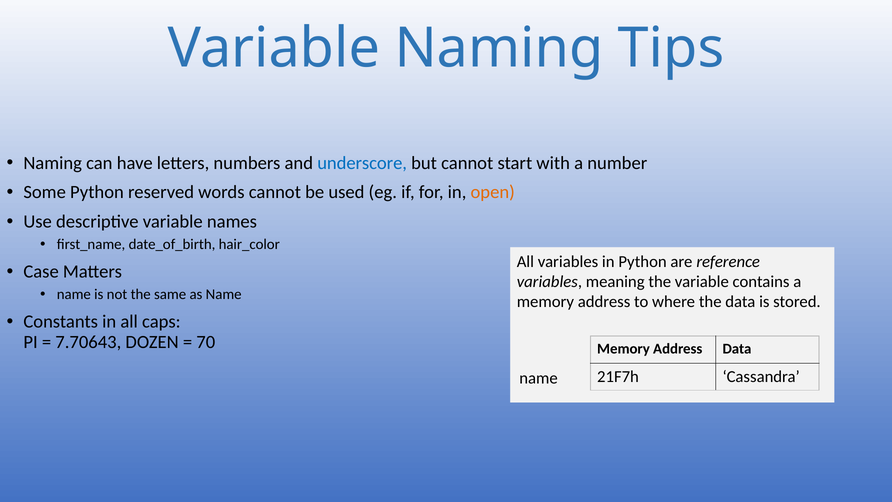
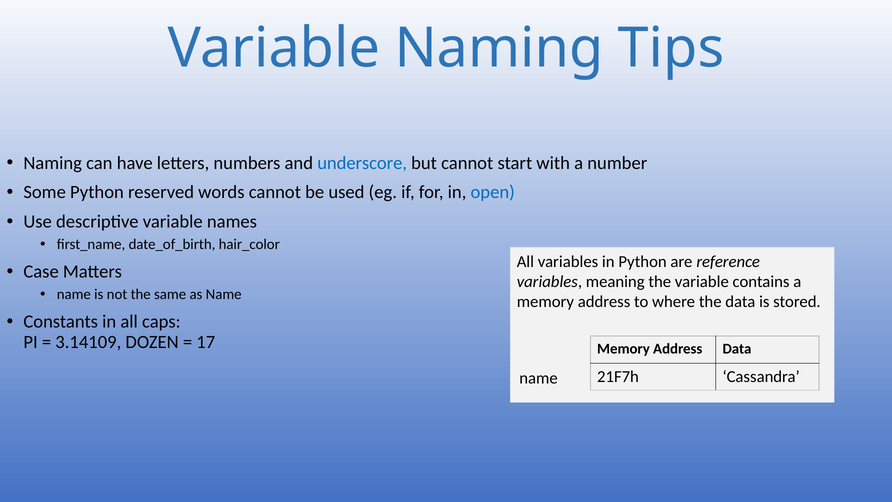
open colour: orange -> blue
7.70643: 7.70643 -> 3.14109
70: 70 -> 17
